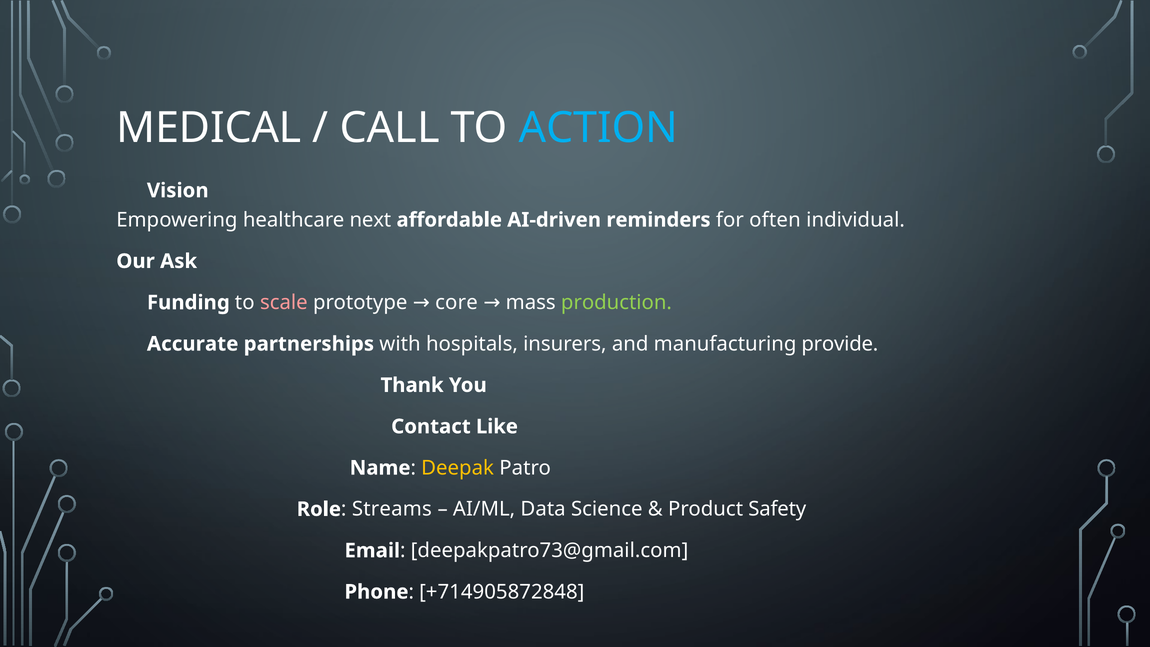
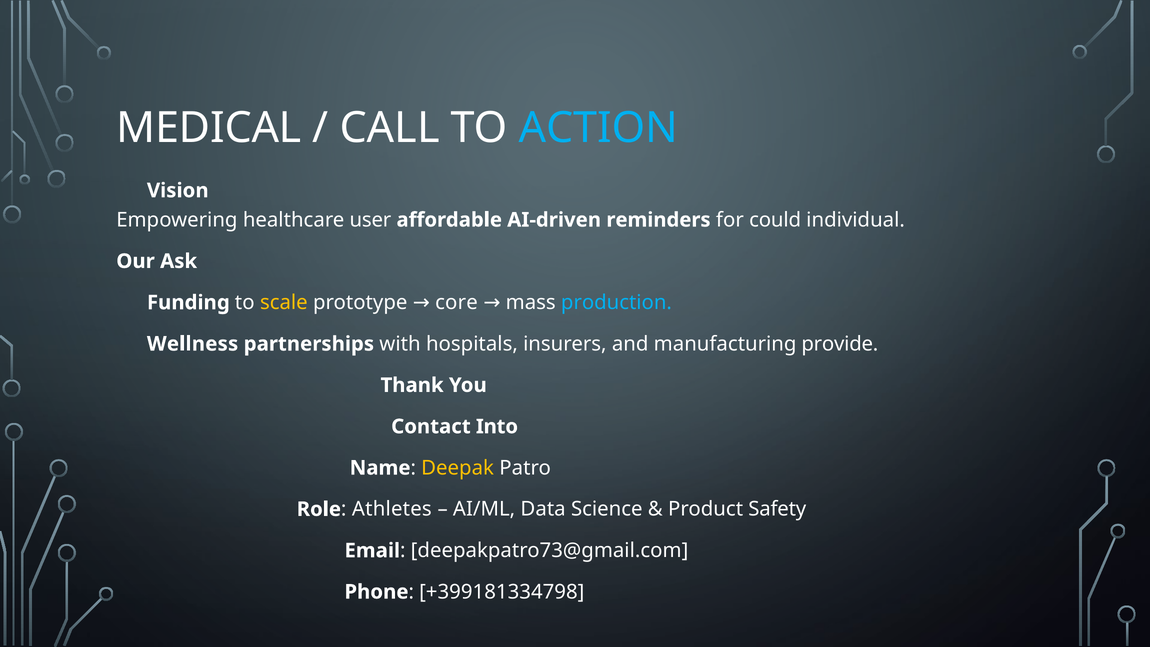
next: next -> user
often: often -> could
scale colour: pink -> yellow
production colour: light green -> light blue
Accurate: Accurate -> Wellness
Like: Like -> Into
Streams: Streams -> Athletes
+714905872848: +714905872848 -> +399181334798
